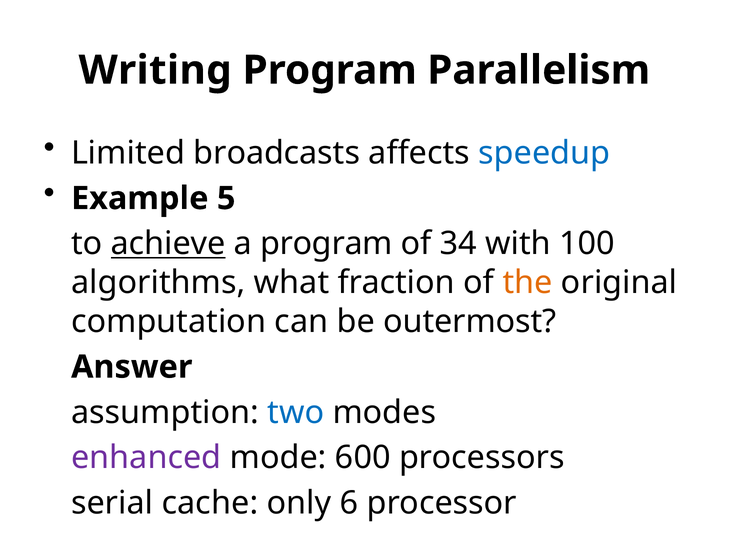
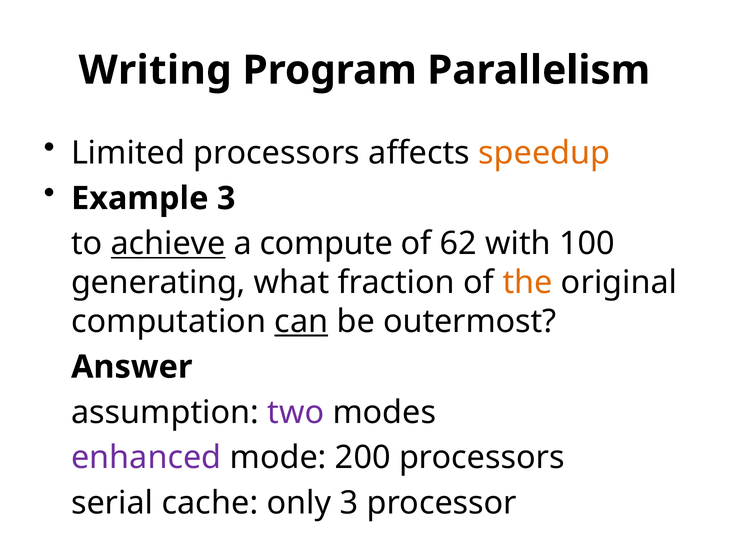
Limited broadcasts: broadcasts -> processors
speedup colour: blue -> orange
Example 5: 5 -> 3
a program: program -> compute
34: 34 -> 62
algorithms: algorithms -> generating
can underline: none -> present
two colour: blue -> purple
600: 600 -> 200
only 6: 6 -> 3
